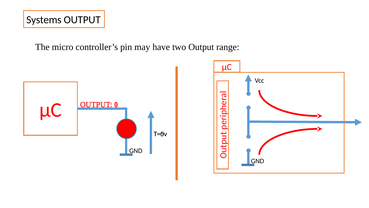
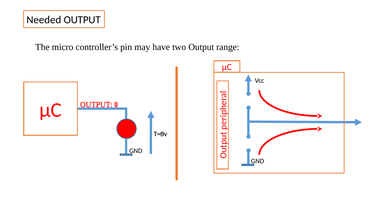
Systems: Systems -> Needed
